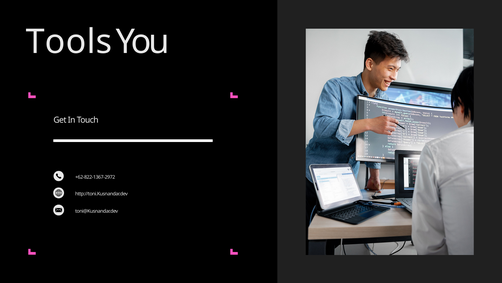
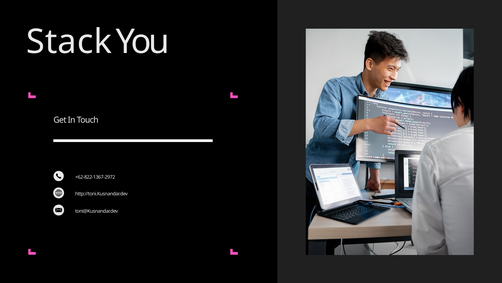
Tools: Tools -> Stack
